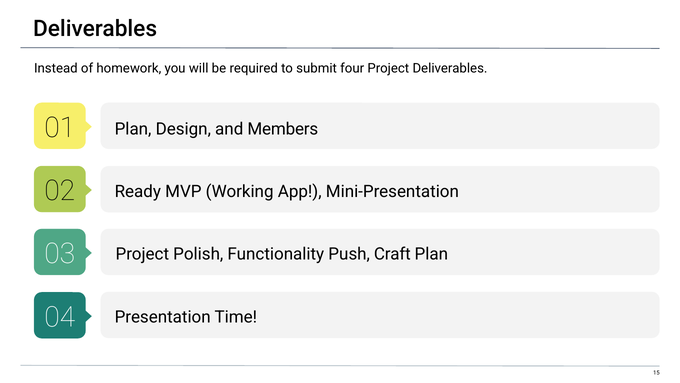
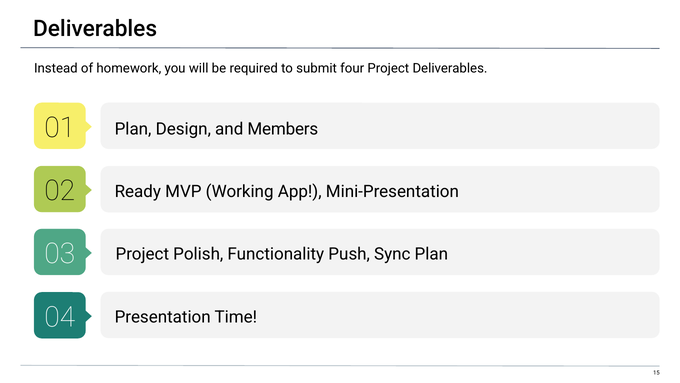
Craft: Craft -> Sync
